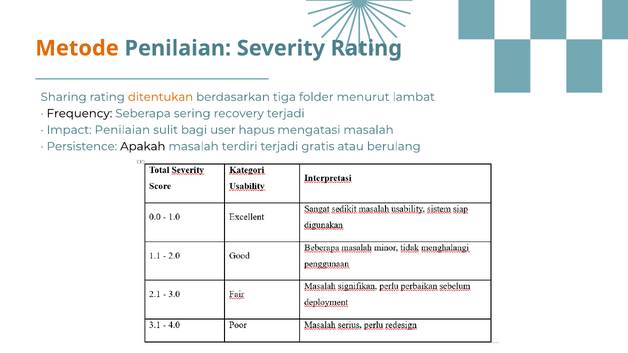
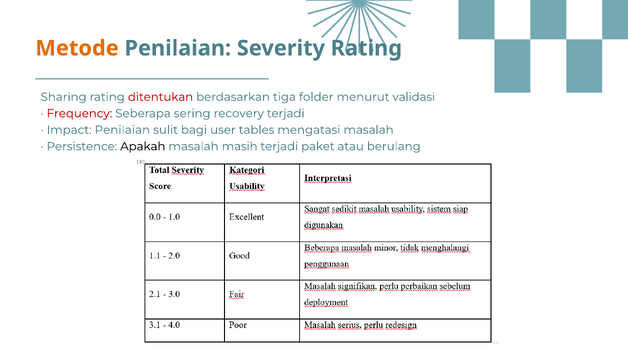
ditentukan colour: orange -> red
lambat: lambat -> validasi
Frequency colour: black -> red
hapus: hapus -> tables
terdiri: terdiri -> masih
gratis: gratis -> paket
